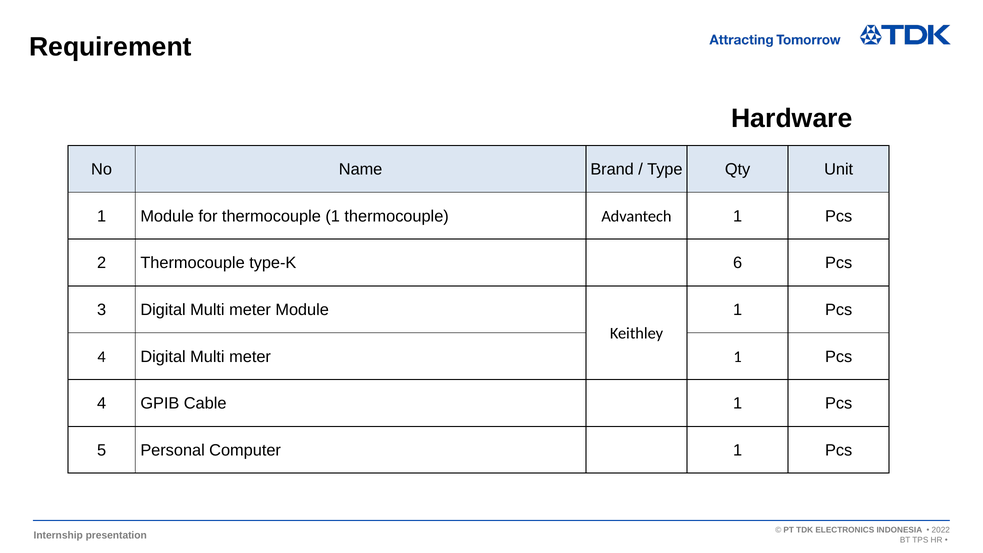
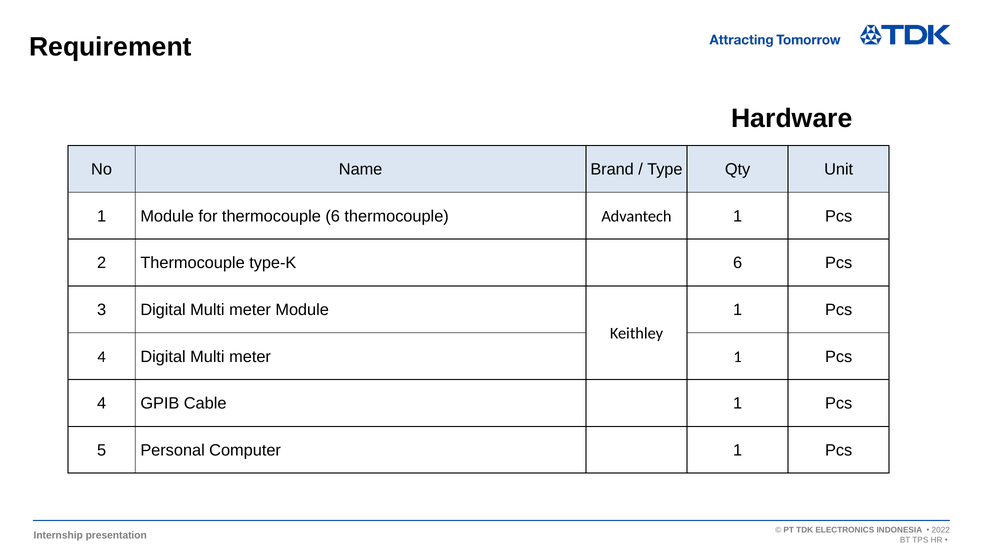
thermocouple 1: 1 -> 6
